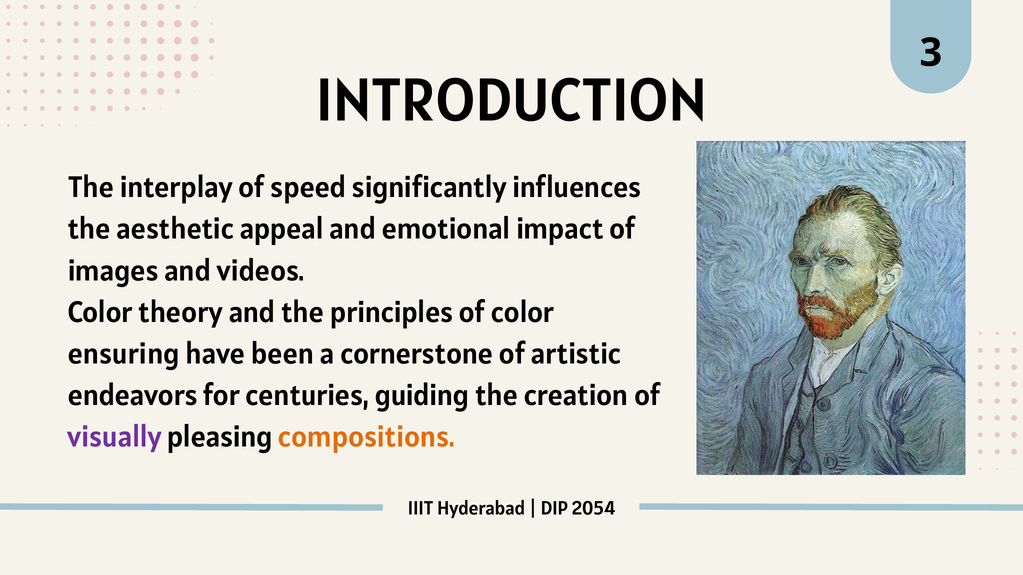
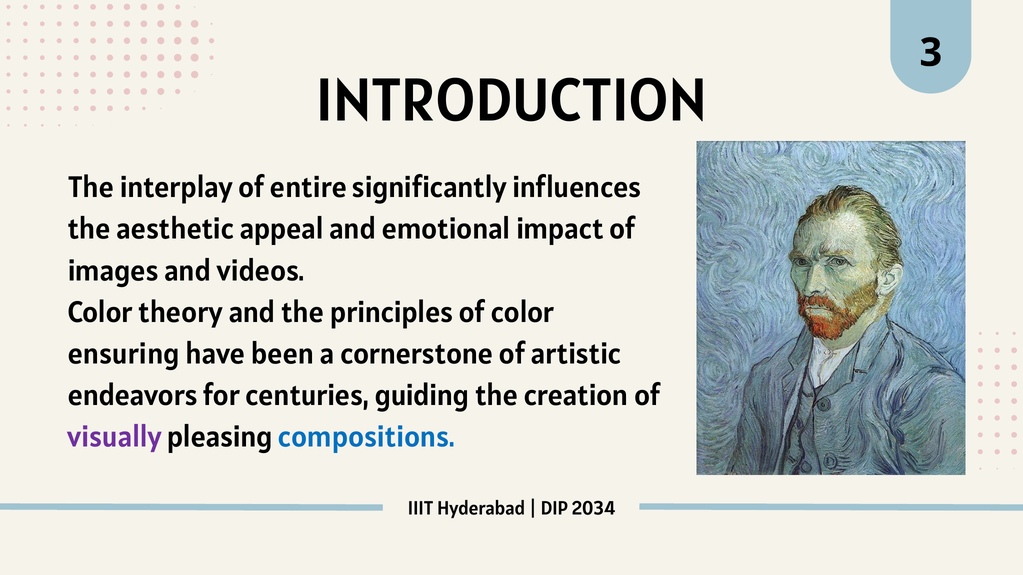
speed: speed -> entire
compositions colour: orange -> blue
2054: 2054 -> 2034
